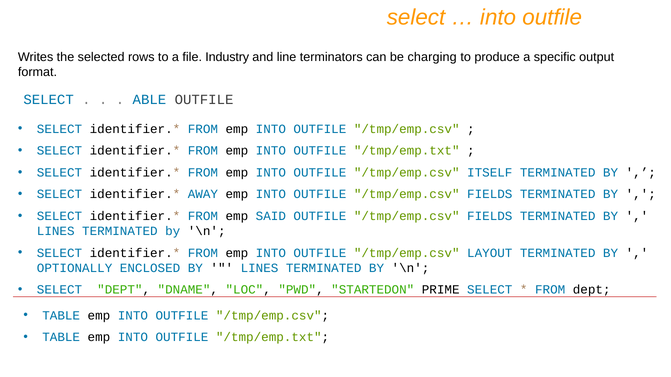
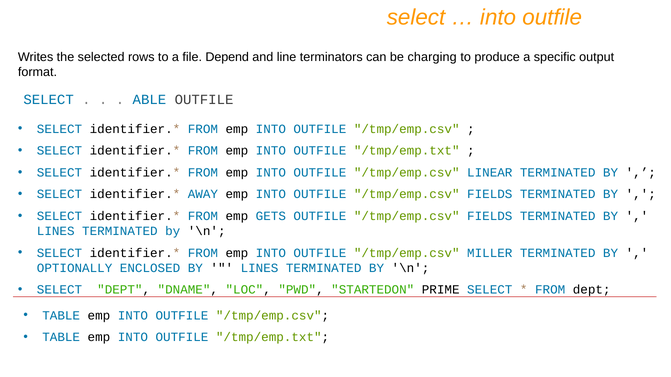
Industry: Industry -> Depend
ITSELF: ITSELF -> LINEAR
SAID: SAID -> GETS
LAYOUT: LAYOUT -> MILLER
